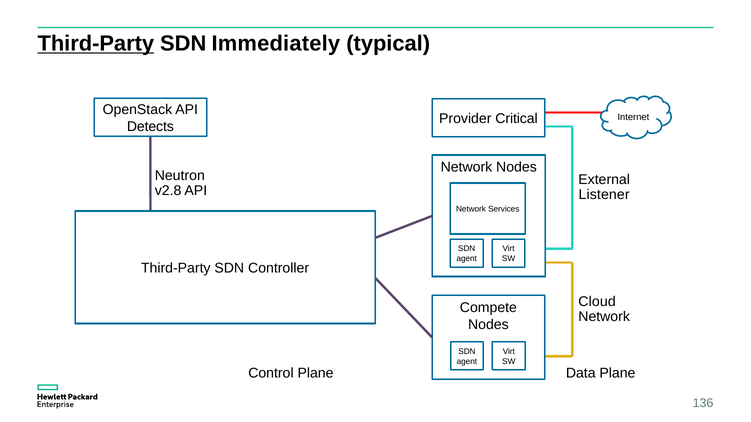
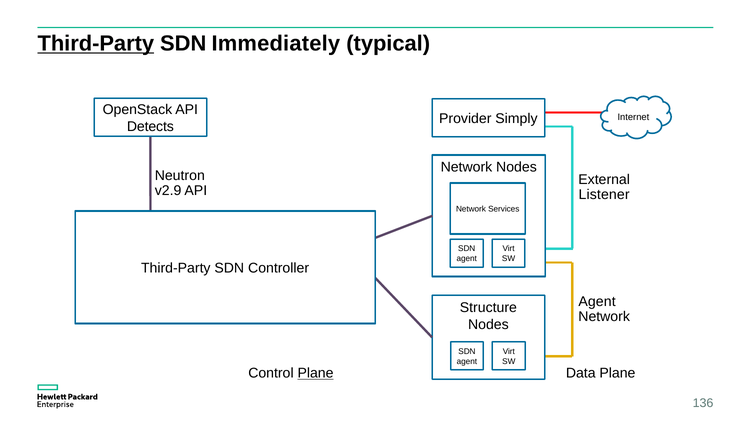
Critical: Critical -> Simply
v2.8: v2.8 -> v2.9
Cloud at (597, 302): Cloud -> Agent
Compete: Compete -> Structure
Plane at (316, 374) underline: none -> present
